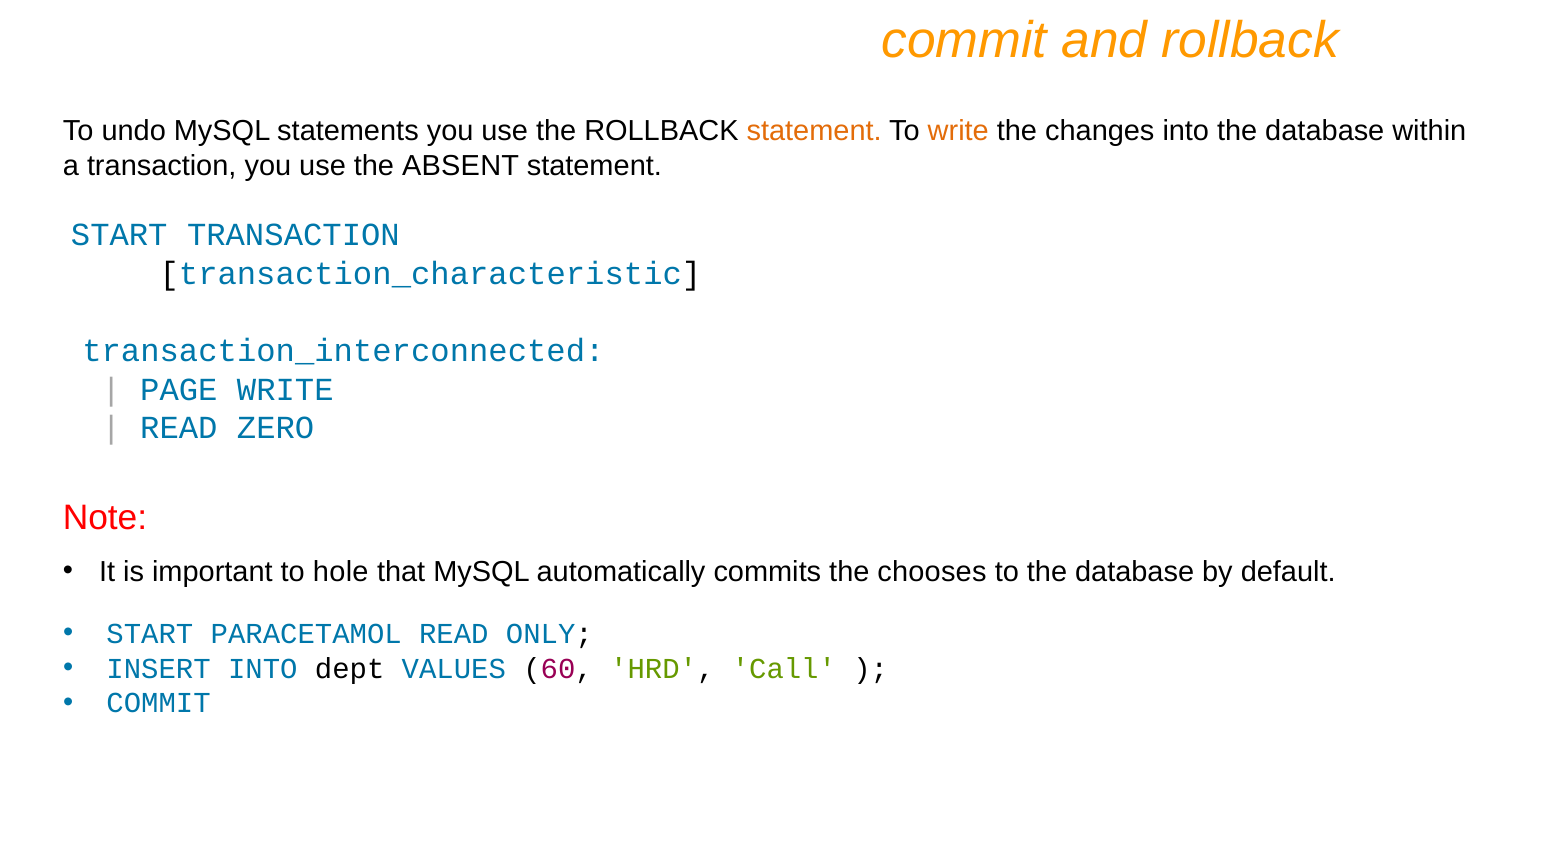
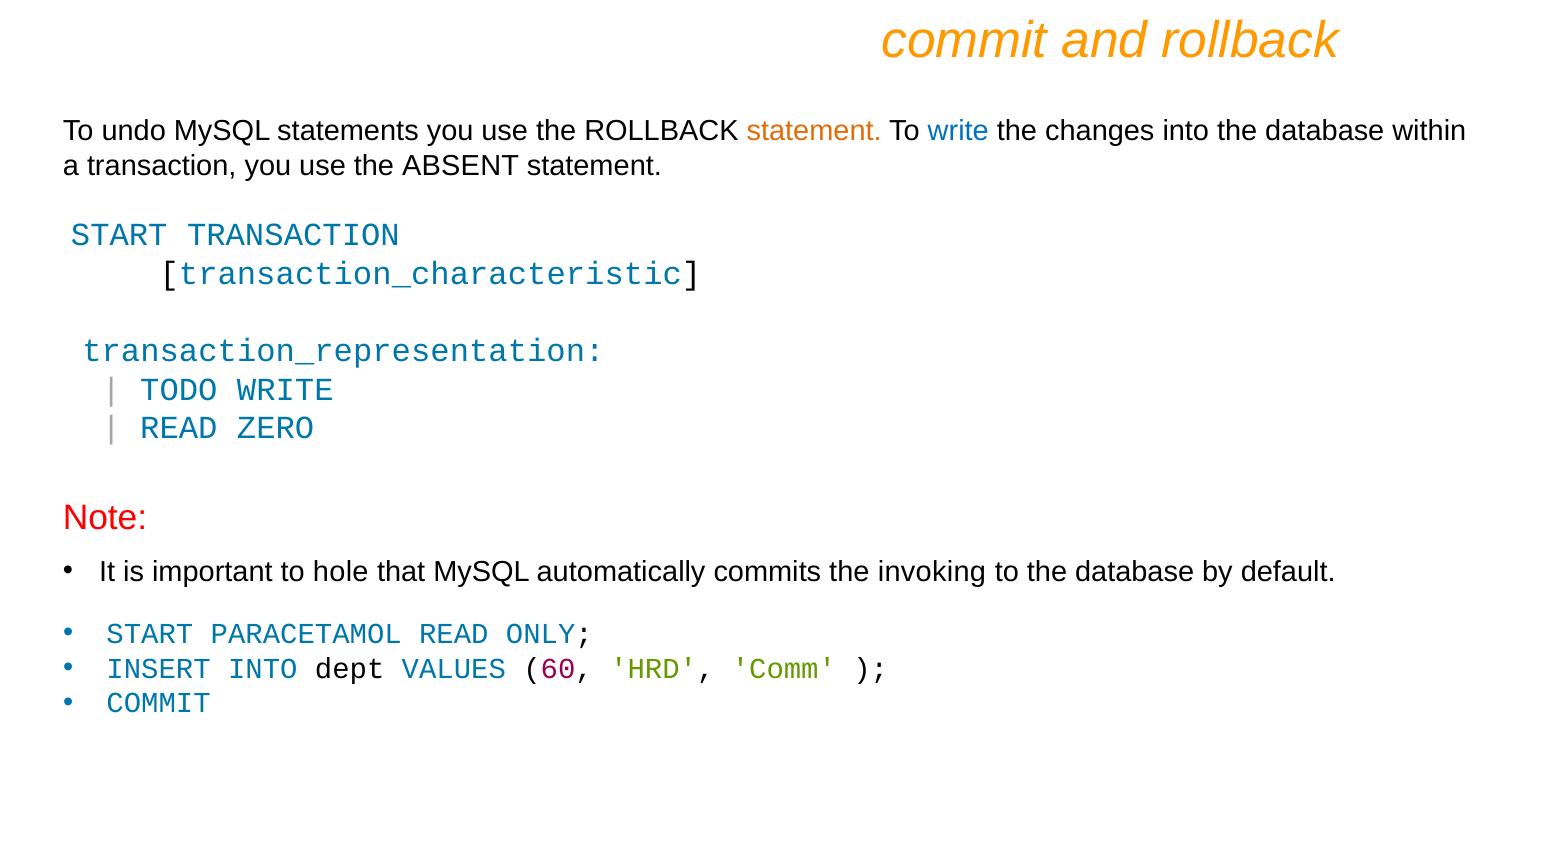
write at (958, 131) colour: orange -> blue
transaction_interconnected: transaction_interconnected -> transaction_representation
PAGE: PAGE -> TODO
chooses: chooses -> invoking
Call: Call -> Comm
